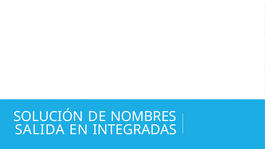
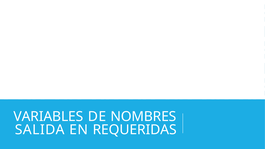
SOLUCIÓN: SOLUCIÓN -> VARIABLES
INTEGRADAS: INTEGRADAS -> REQUERIDAS
